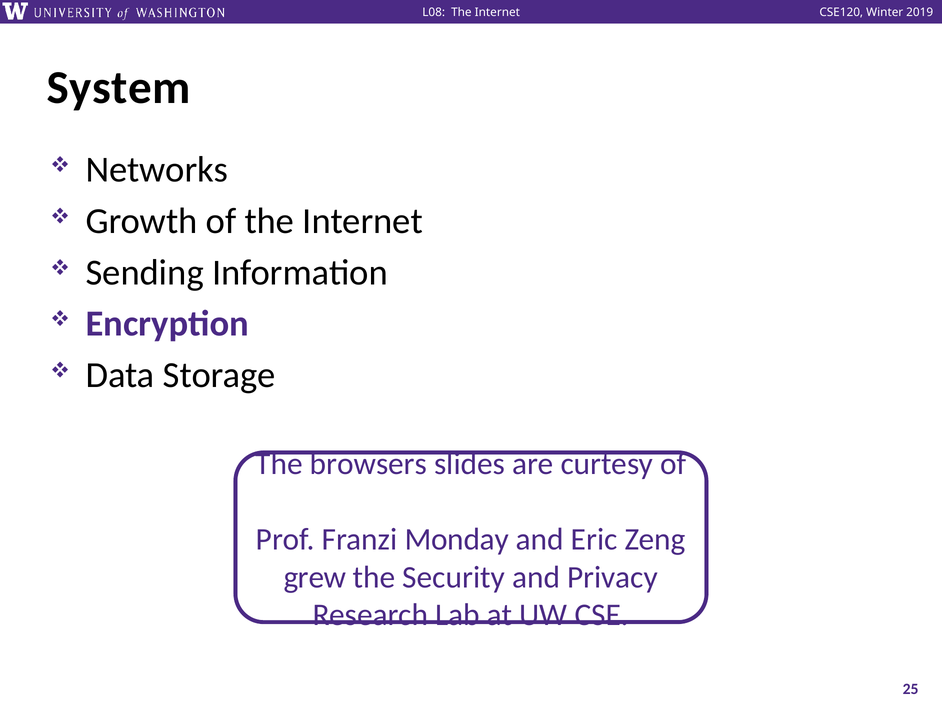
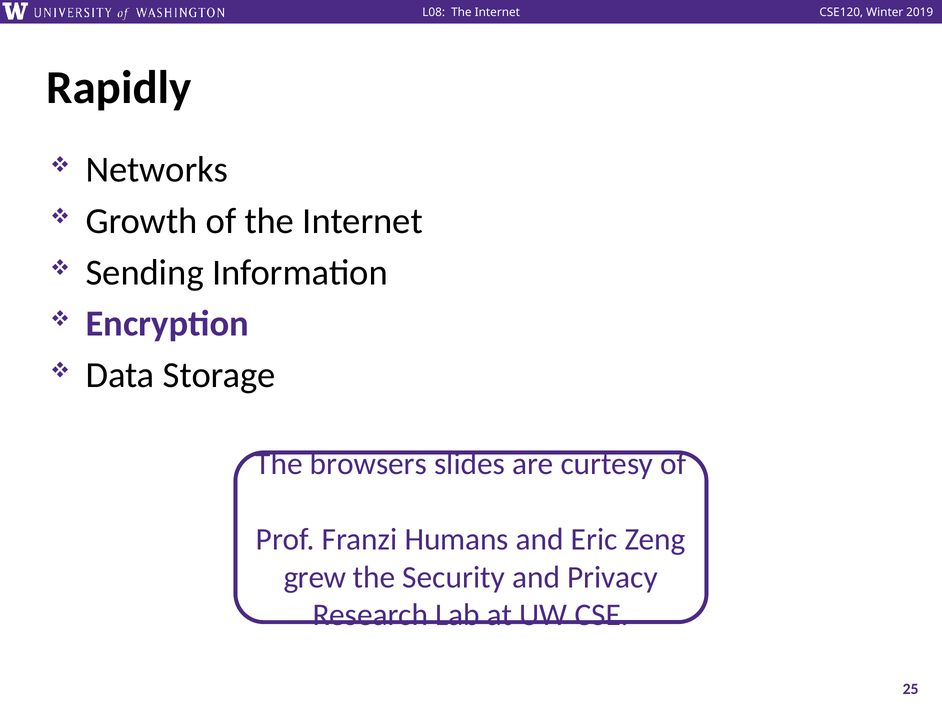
System: System -> Rapidly
Monday: Monday -> Humans
